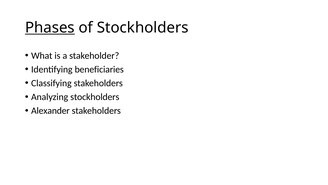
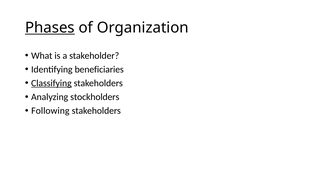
of Stockholders: Stockholders -> Organization
Classifying underline: none -> present
Alexander: Alexander -> Following
